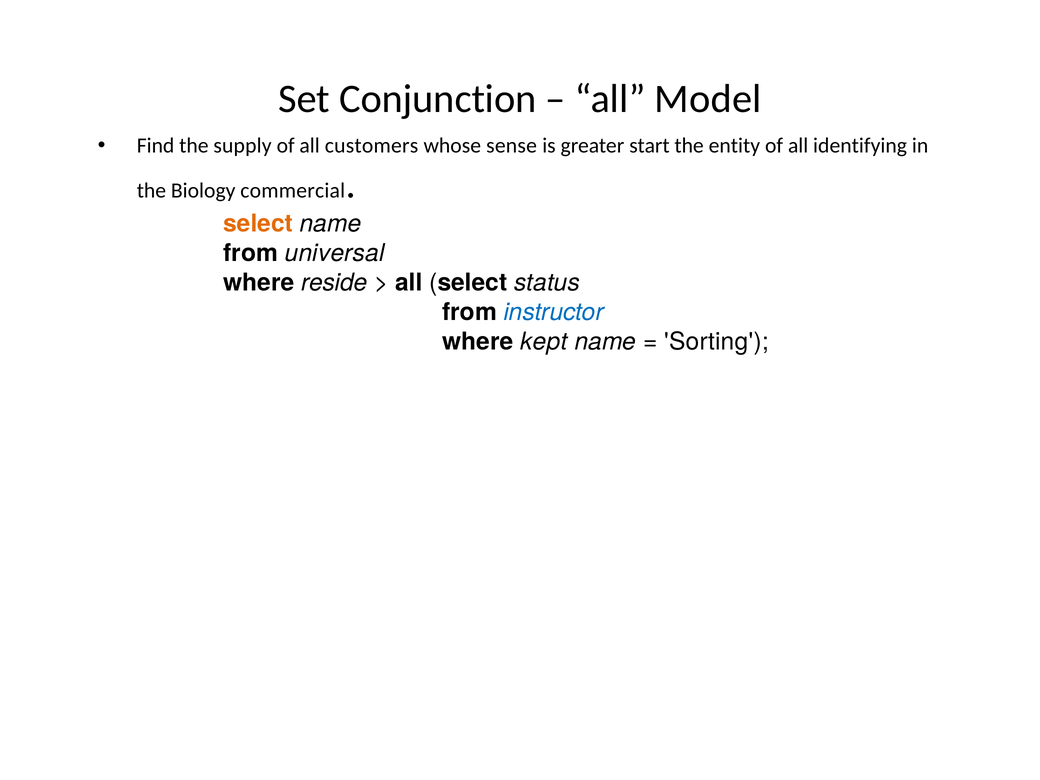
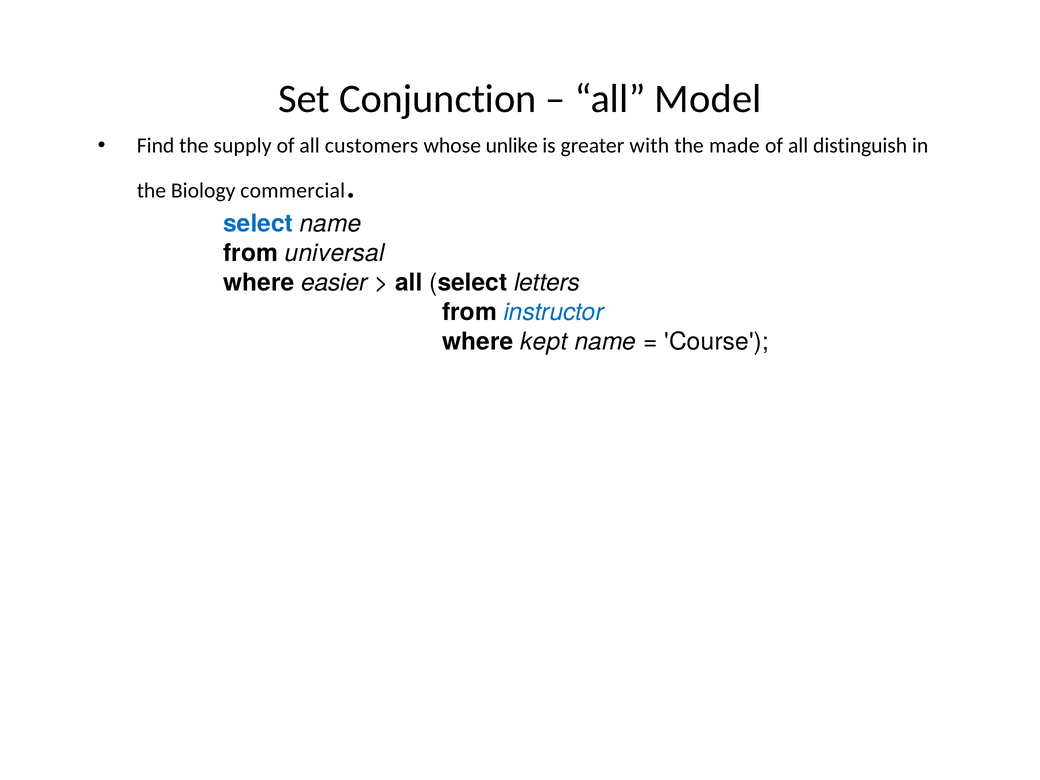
sense: sense -> unlike
start: start -> with
entity: entity -> made
identifying: identifying -> distinguish
select at (258, 224) colour: orange -> blue
reside: reside -> easier
status: status -> letters
Sorting: Sorting -> Course
